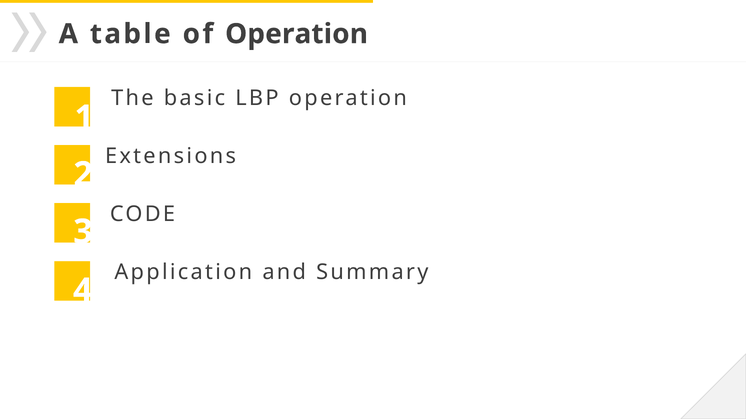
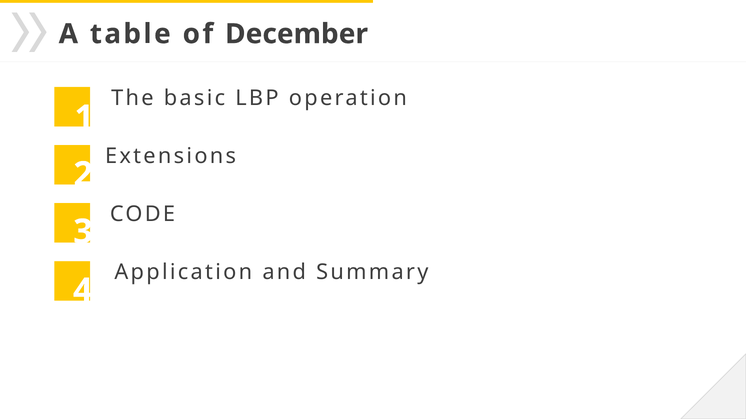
of Operation: Operation -> December
